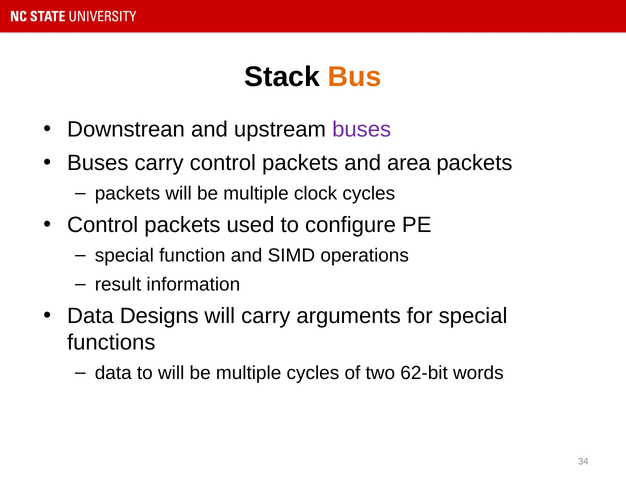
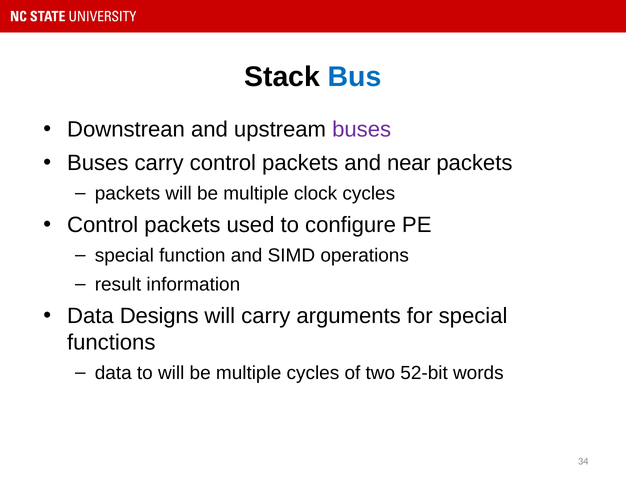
Bus colour: orange -> blue
area: area -> near
62-bit: 62-bit -> 52-bit
